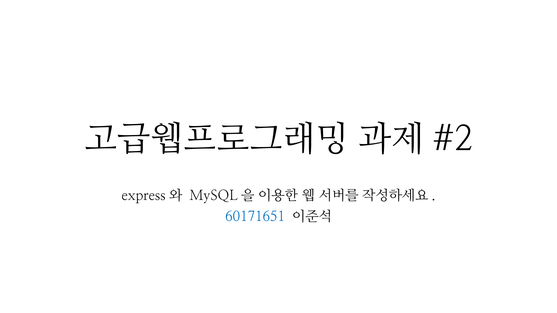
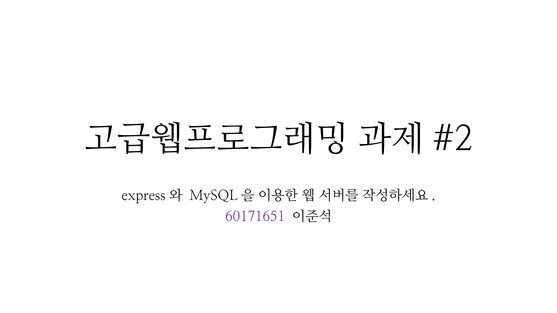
60171651 colour: blue -> purple
